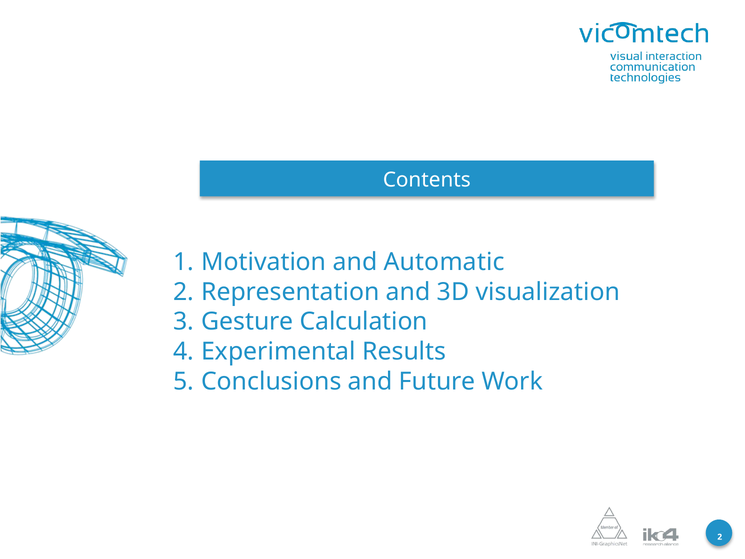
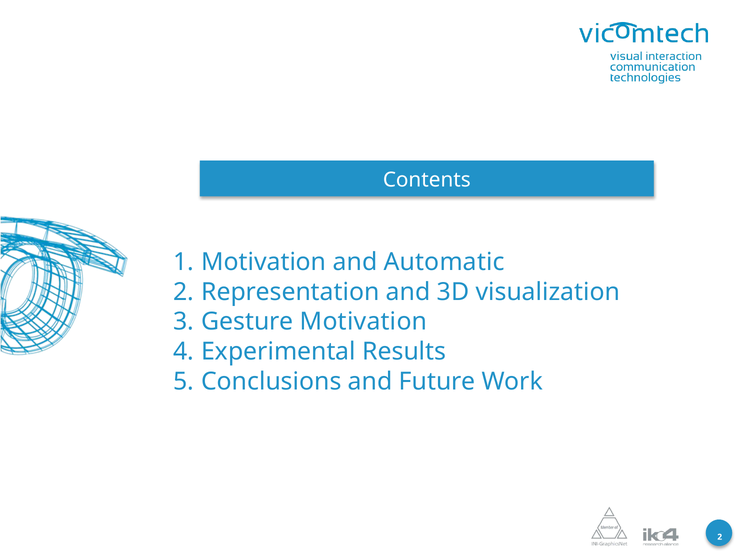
Gesture Calculation: Calculation -> Motivation
